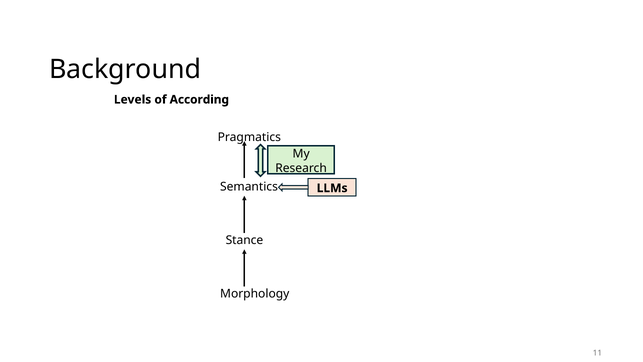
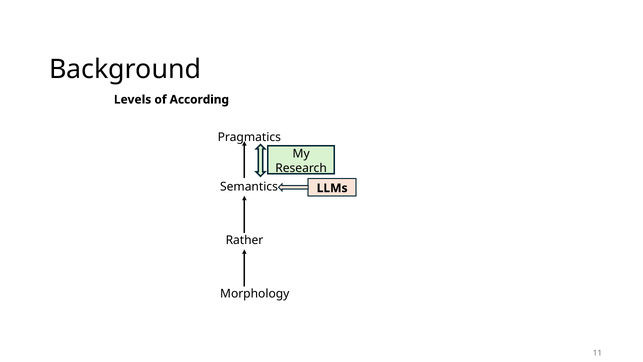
Stance: Stance -> Rather
